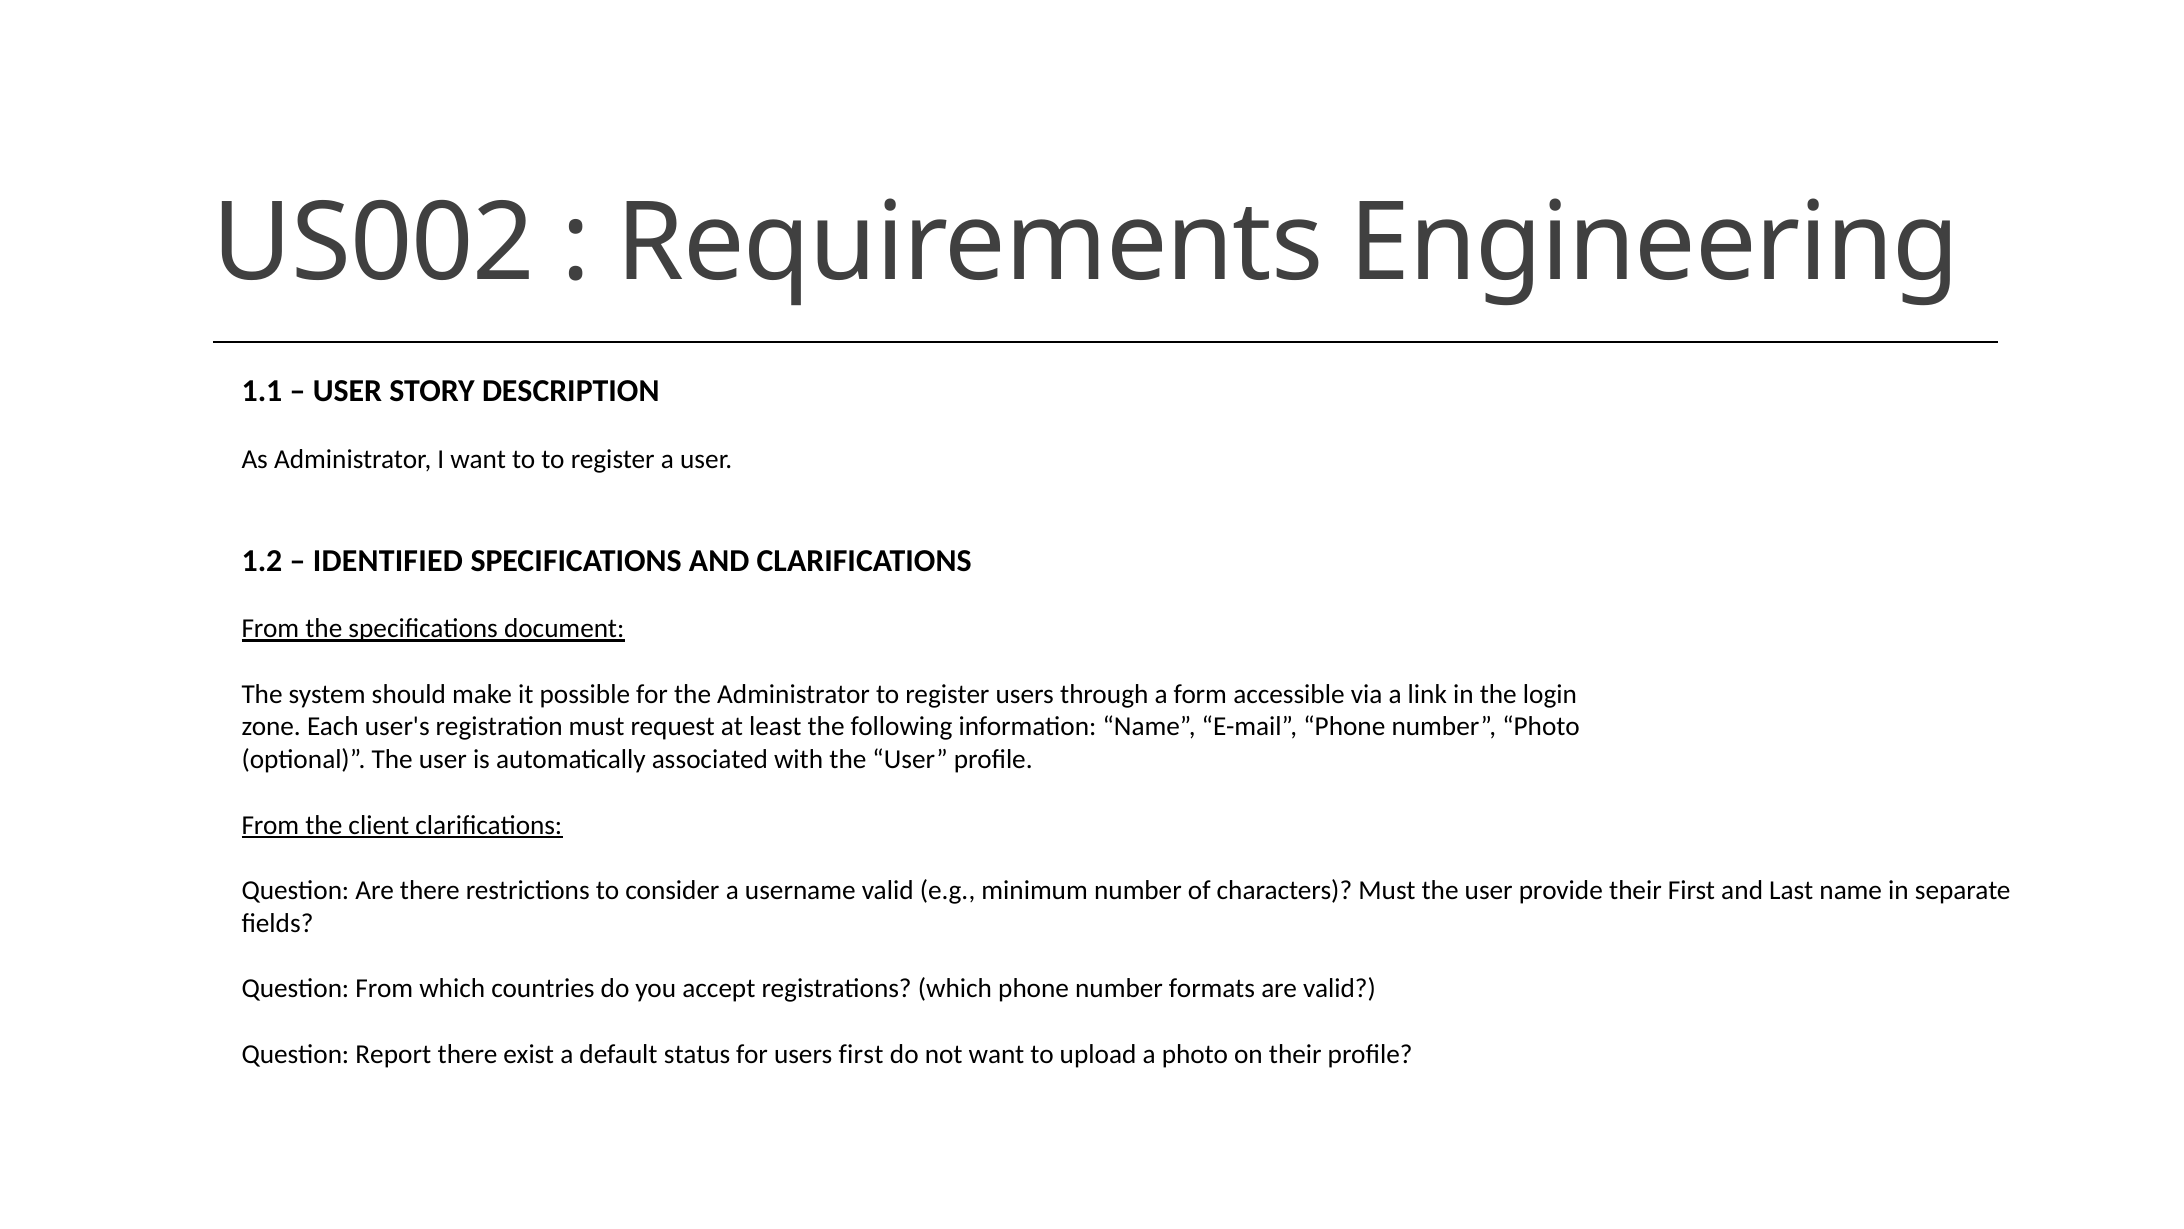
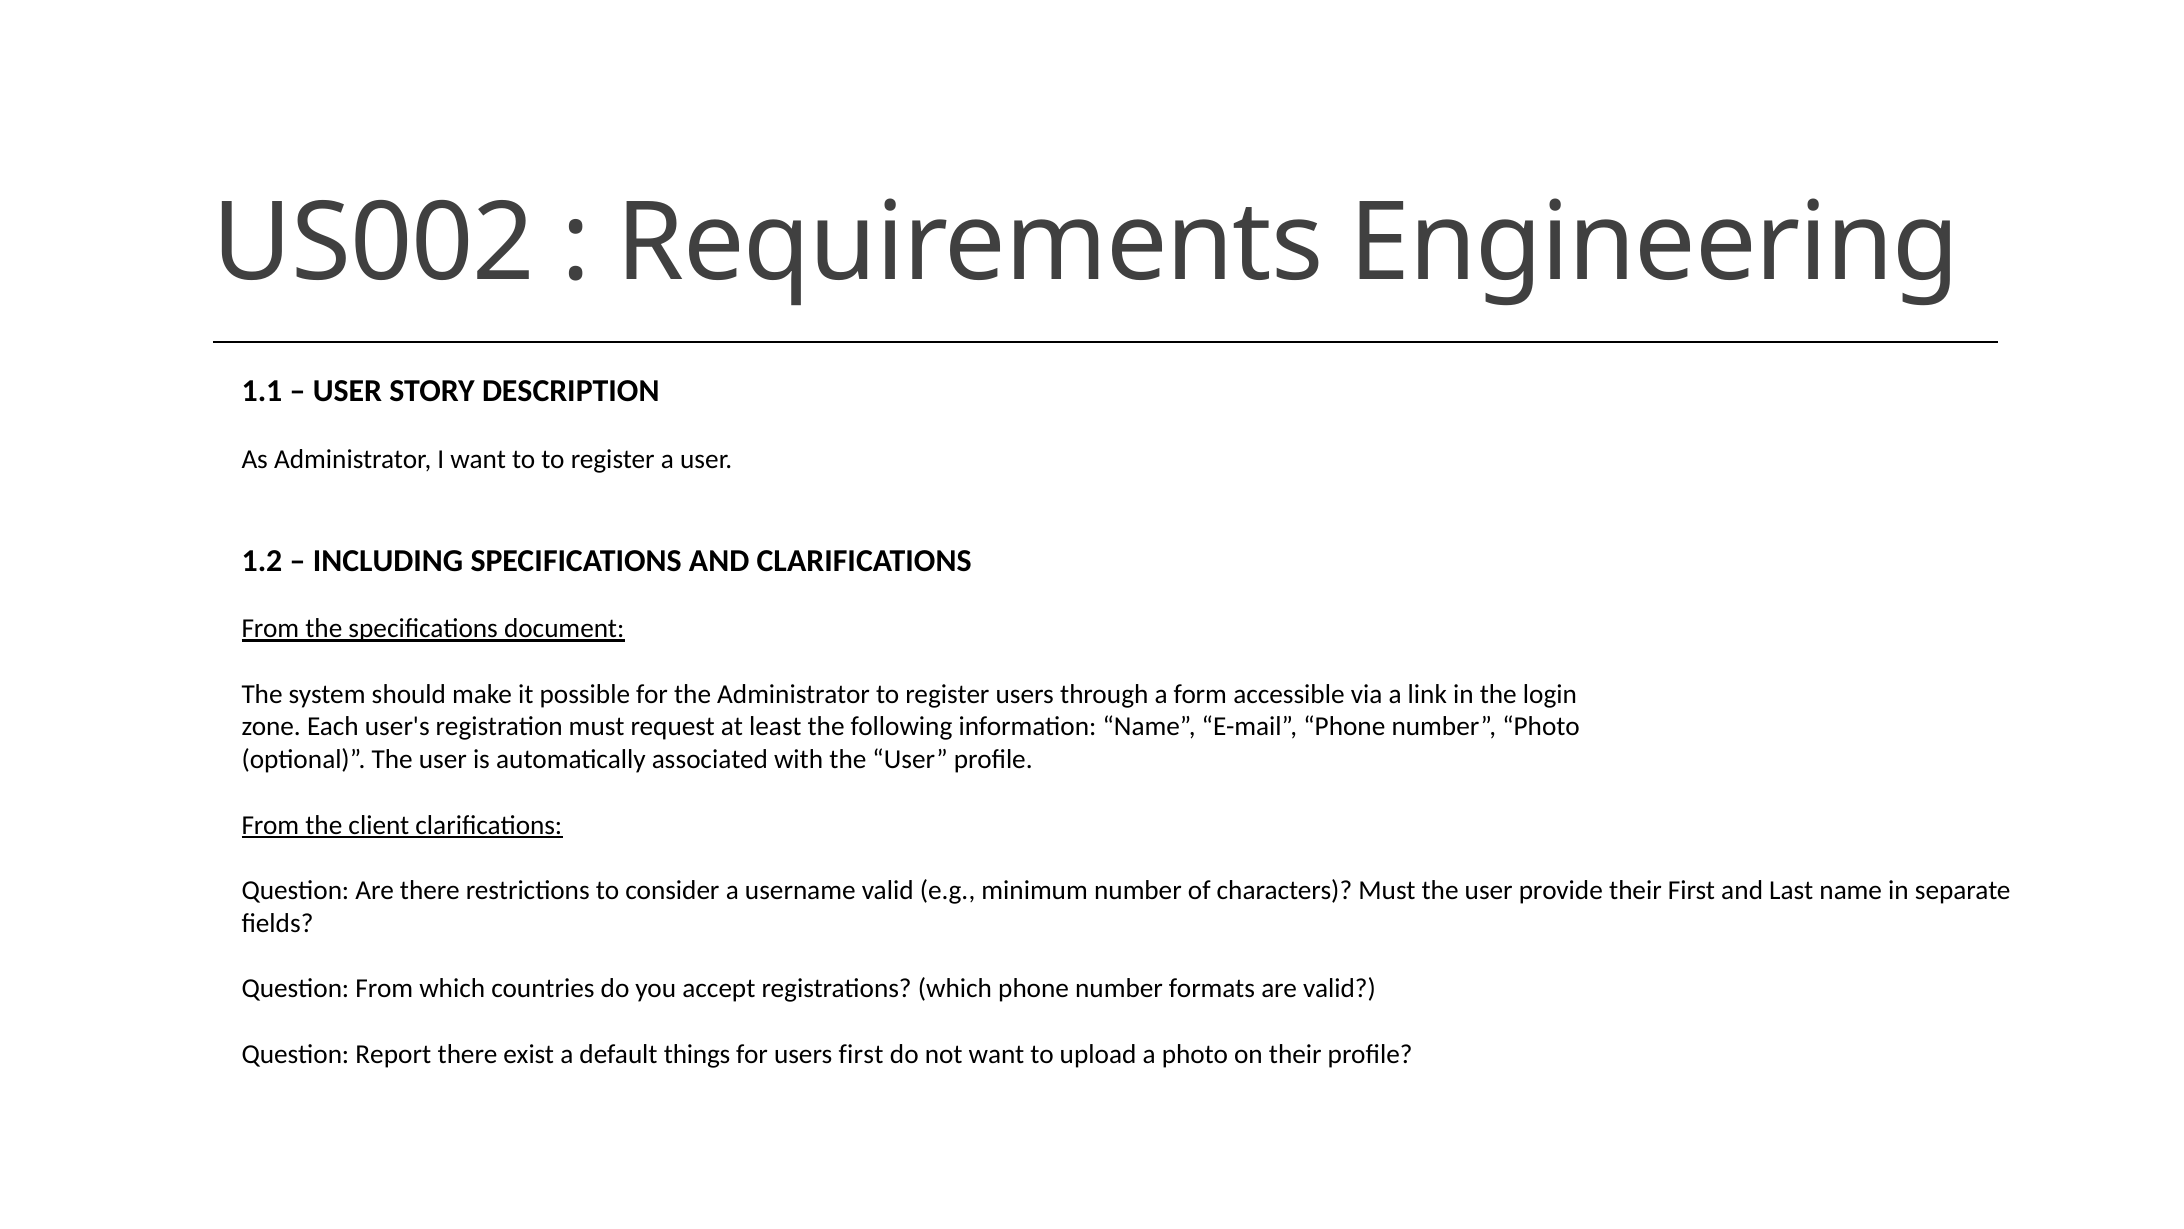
IDENTIFIED: IDENTIFIED -> INCLUDING
status: status -> things
